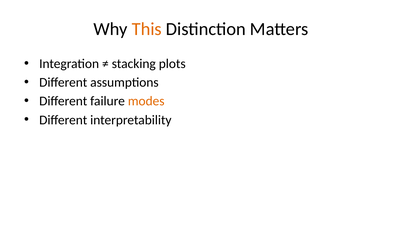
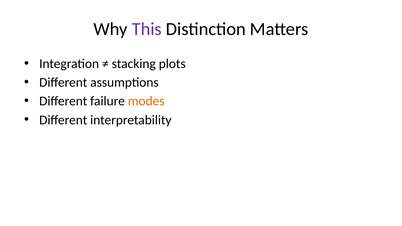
This colour: orange -> purple
